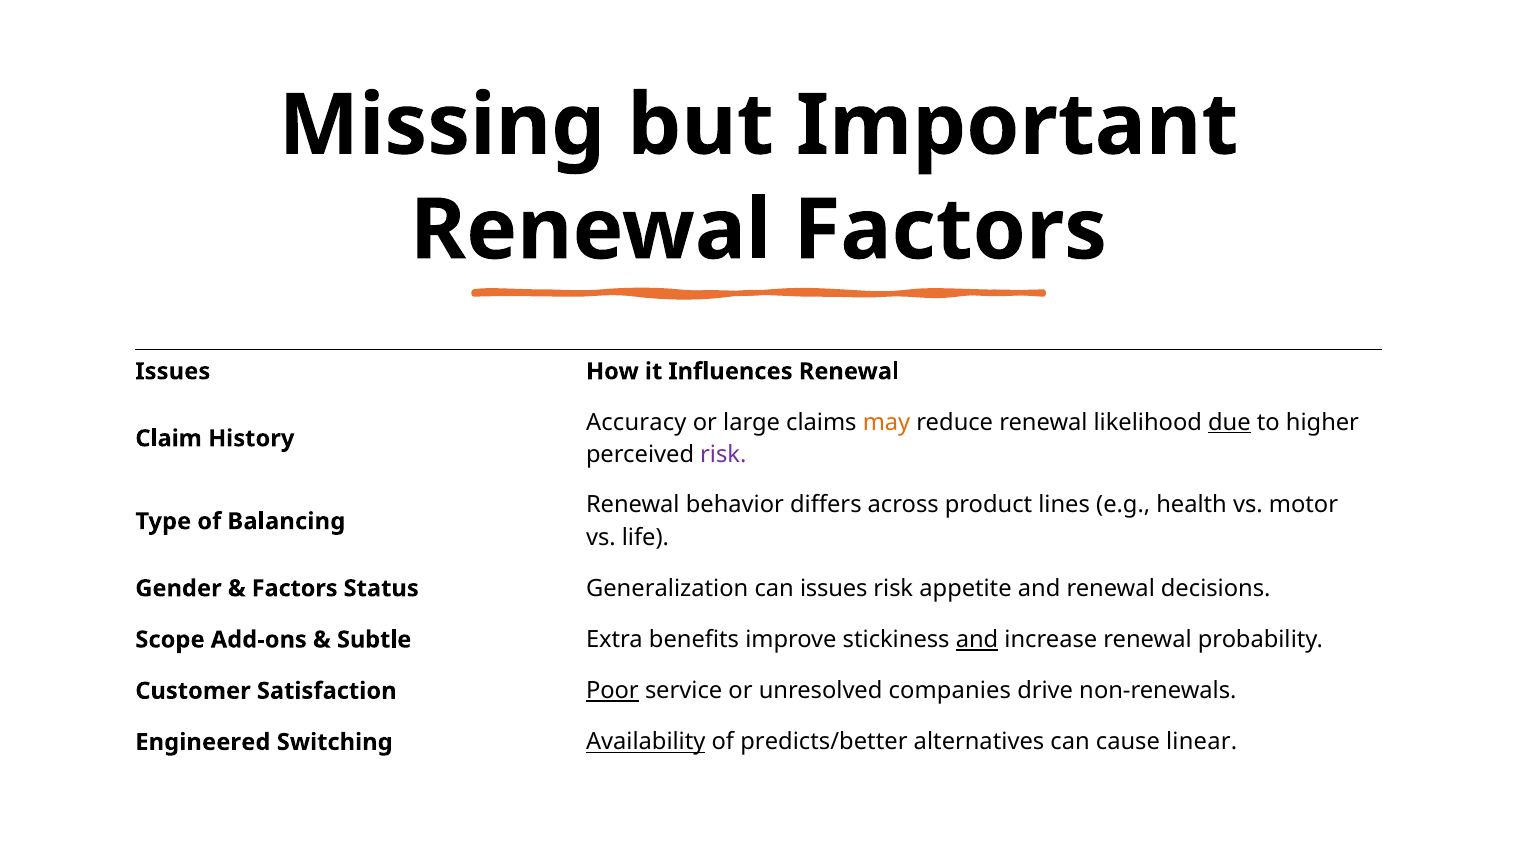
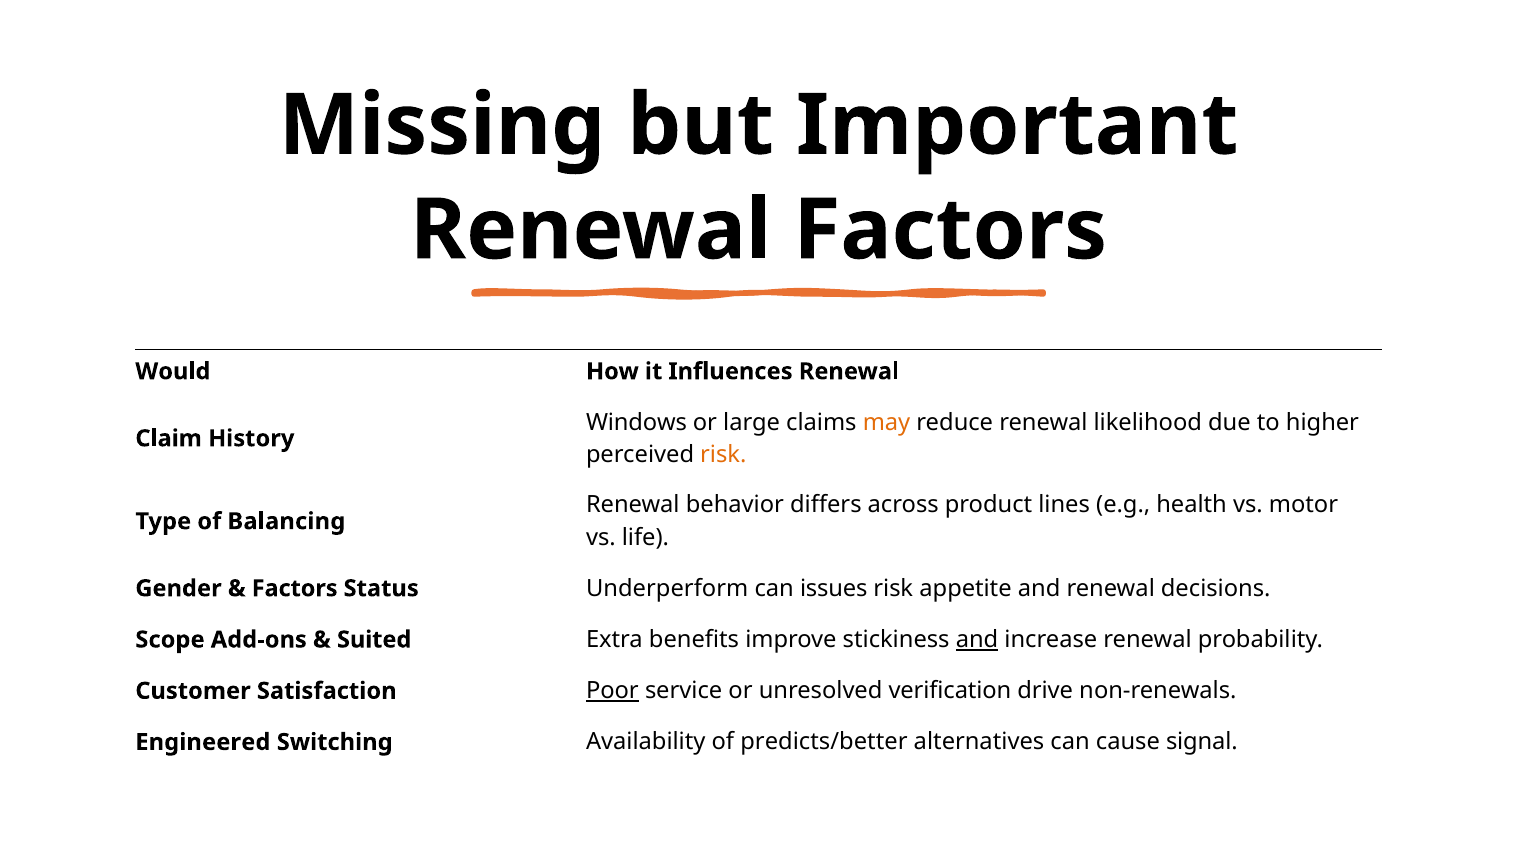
Issues at (173, 371): Issues -> Would
Accuracy: Accuracy -> Windows
due underline: present -> none
risk at (723, 455) colour: purple -> orange
Generalization: Generalization -> Underperform
Subtle: Subtle -> Suited
companies: companies -> verification
Availability underline: present -> none
linear: linear -> signal
